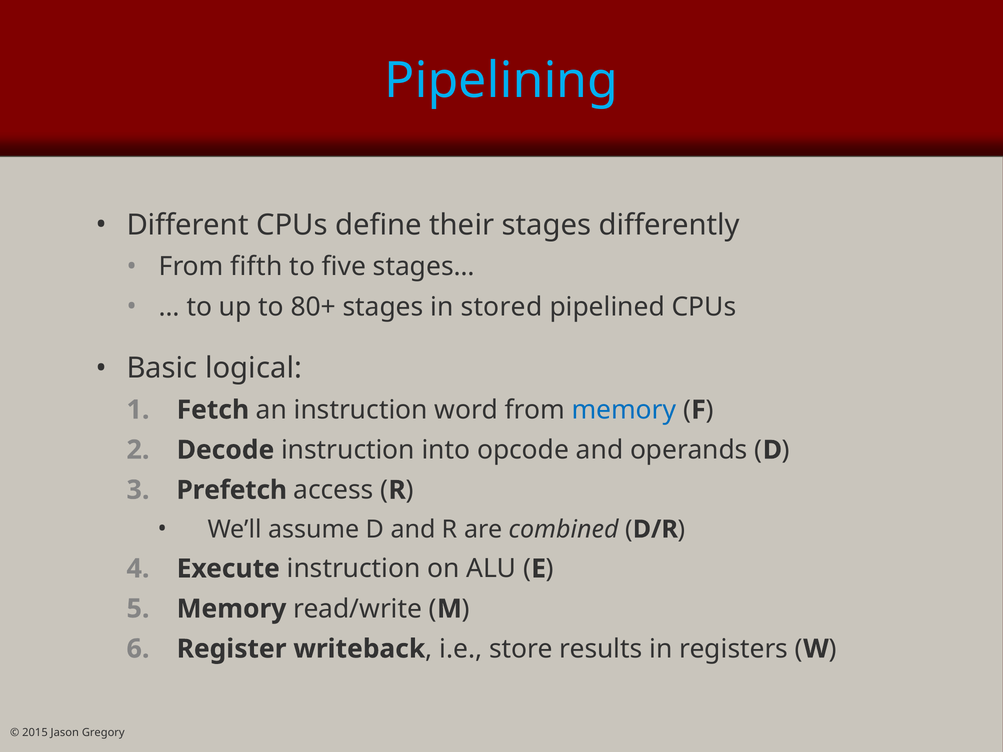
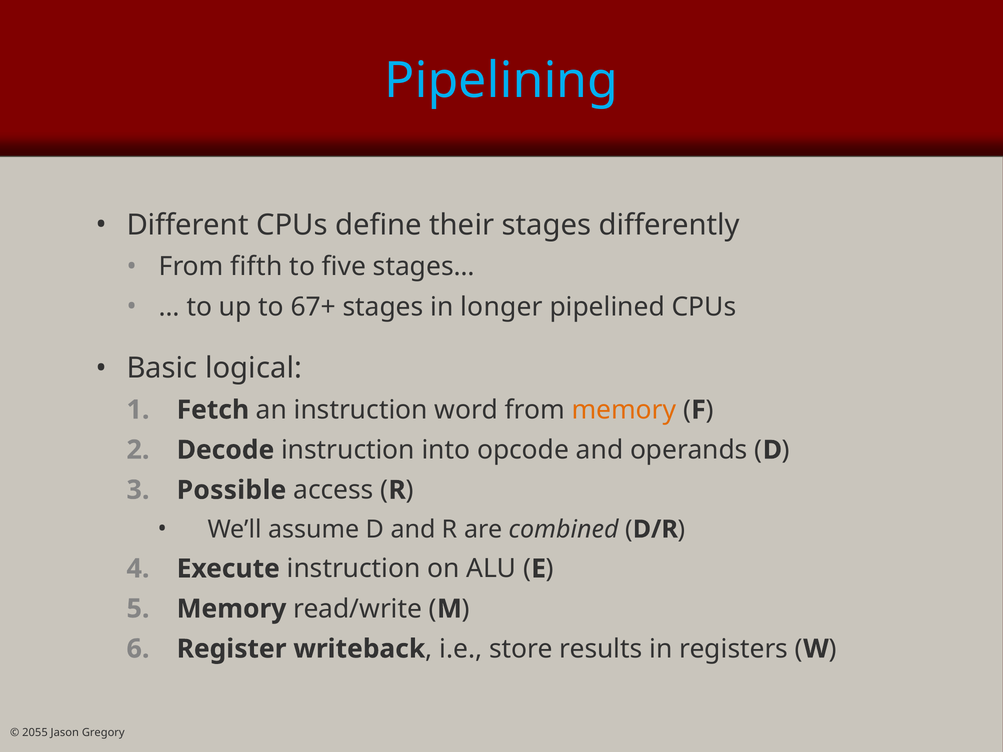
80+: 80+ -> 67+
stored: stored -> longer
memory at (624, 410) colour: blue -> orange
Prefetch: Prefetch -> Possible
2015: 2015 -> 2055
